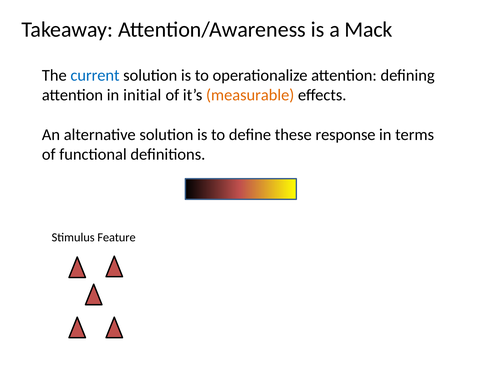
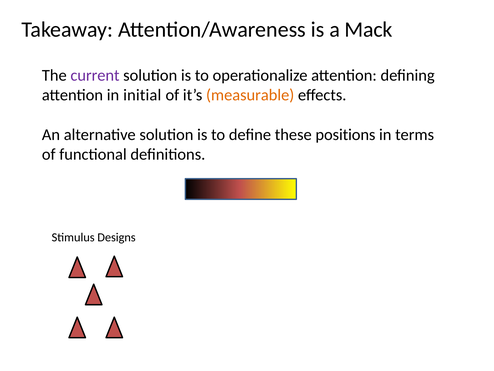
current colour: blue -> purple
response: response -> positions
Feature: Feature -> Designs
